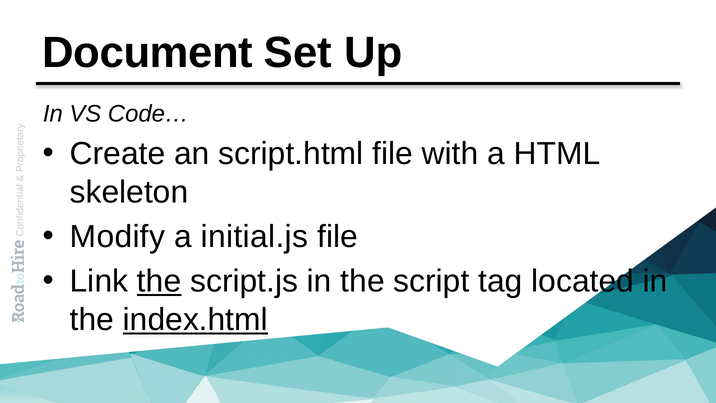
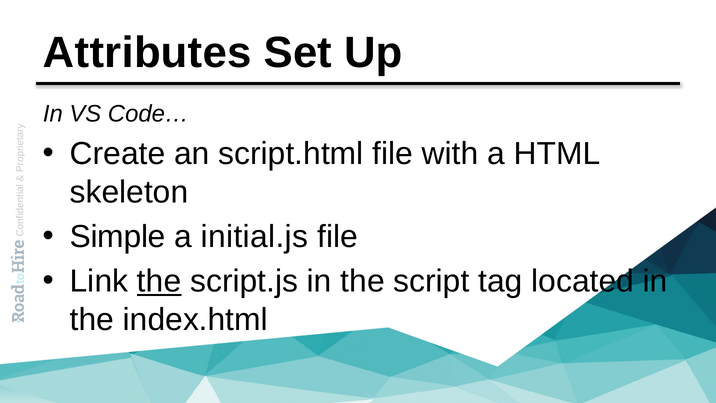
Document: Document -> Attributes
Modify: Modify -> Simple
index.html underline: present -> none
